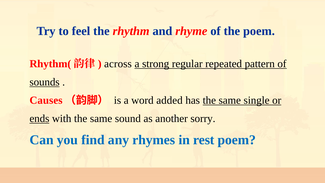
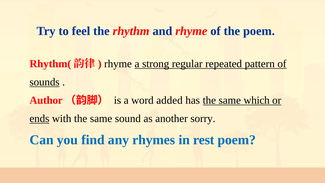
across at (118, 64): across -> rhyme
Causes: Causes -> Author
single: single -> which
